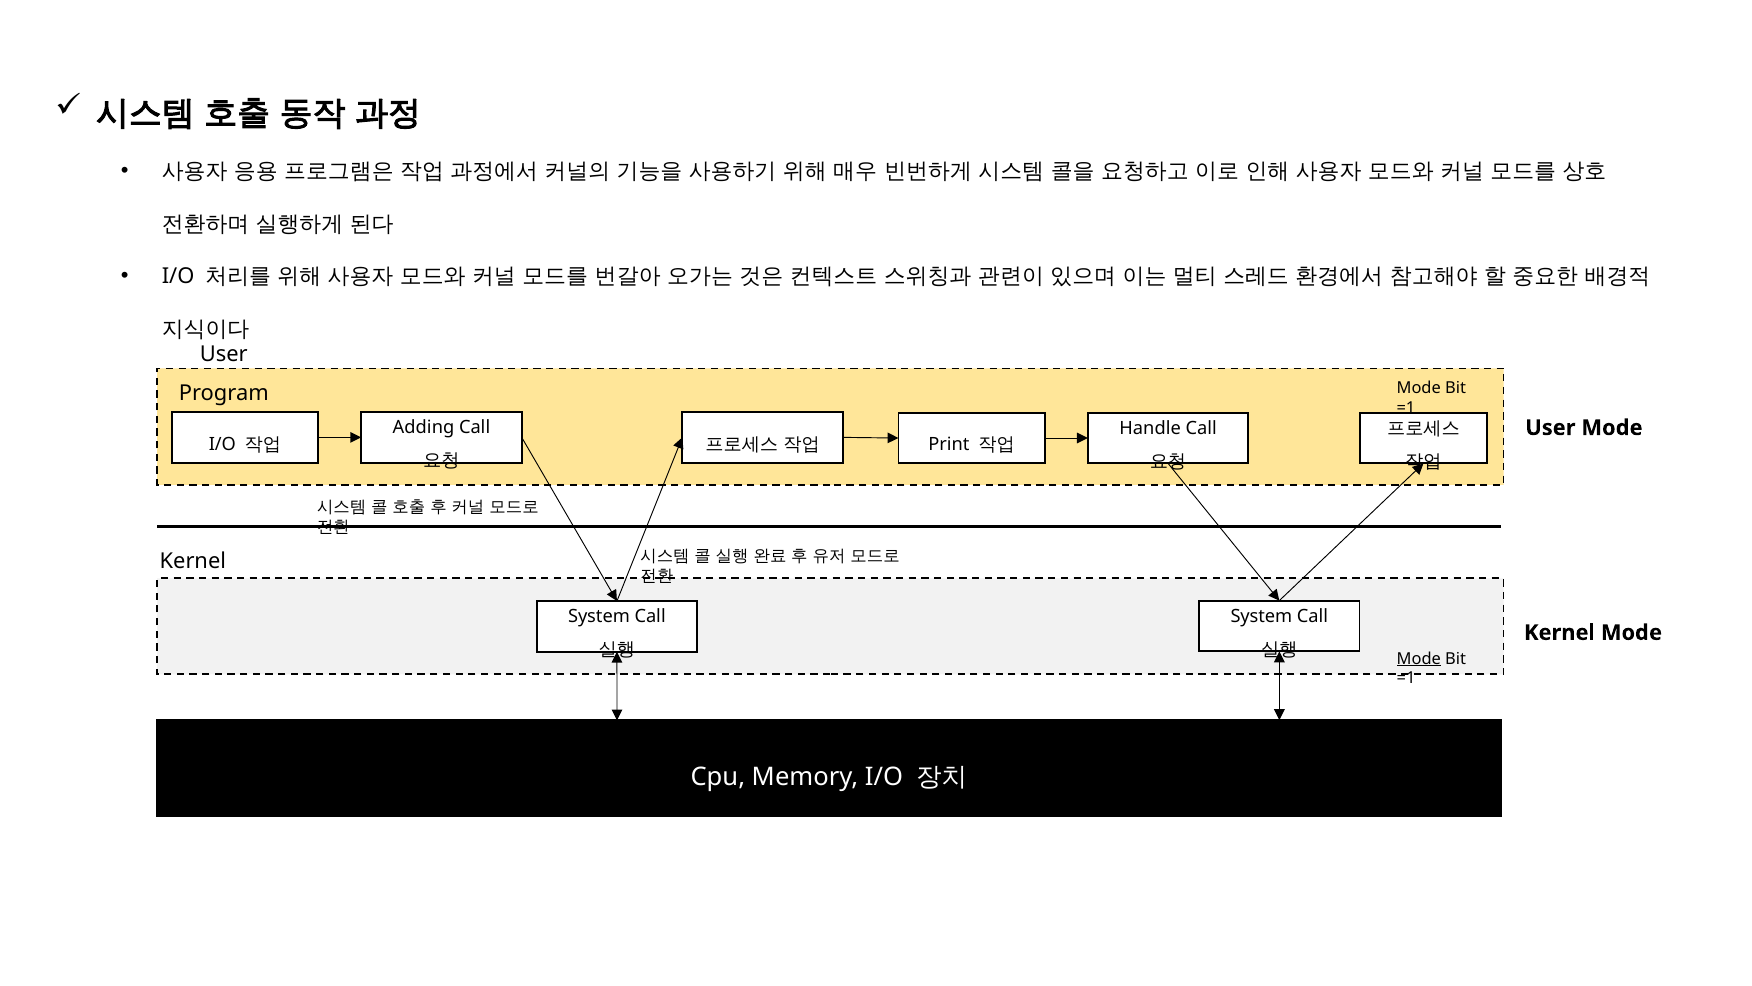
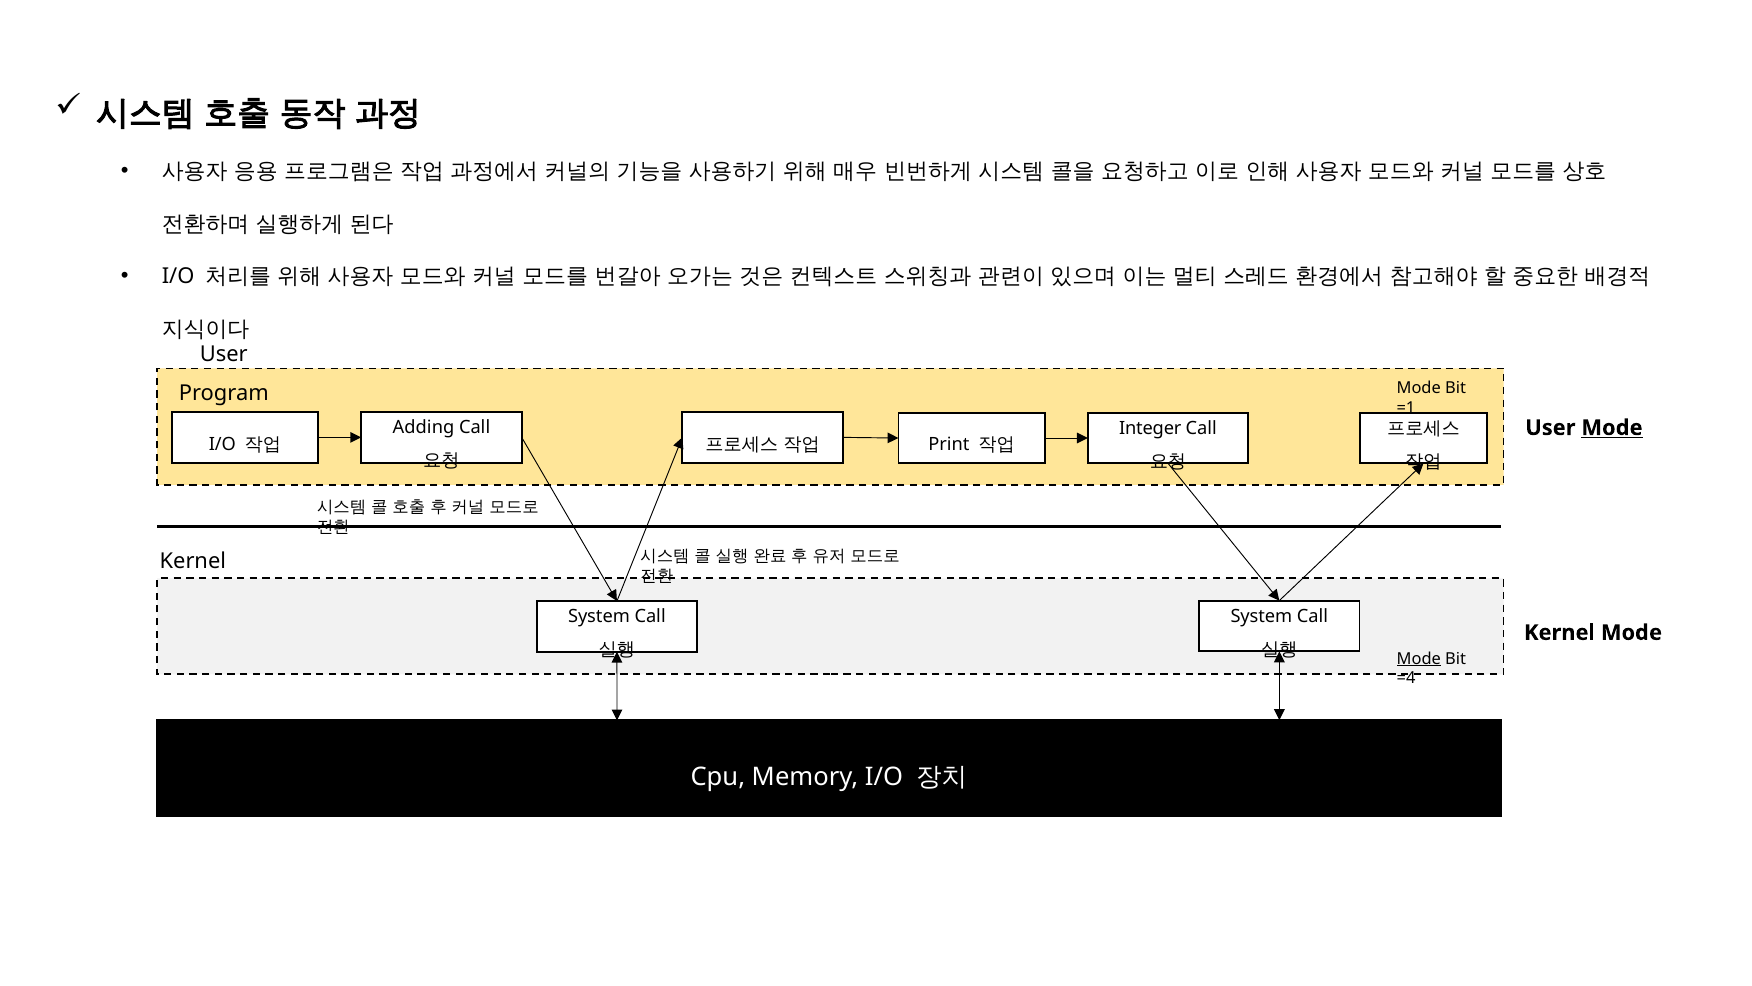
Handle: Handle -> Integer
Mode at (1612, 428) underline: none -> present
=1 at (1406, 678): =1 -> =4
